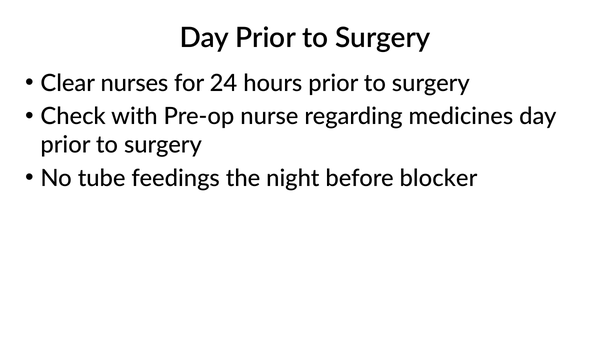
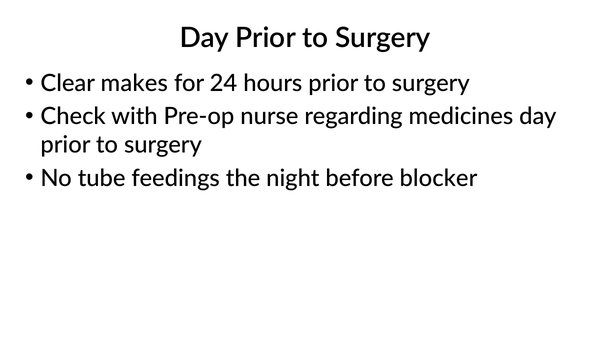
nurses: nurses -> makes
